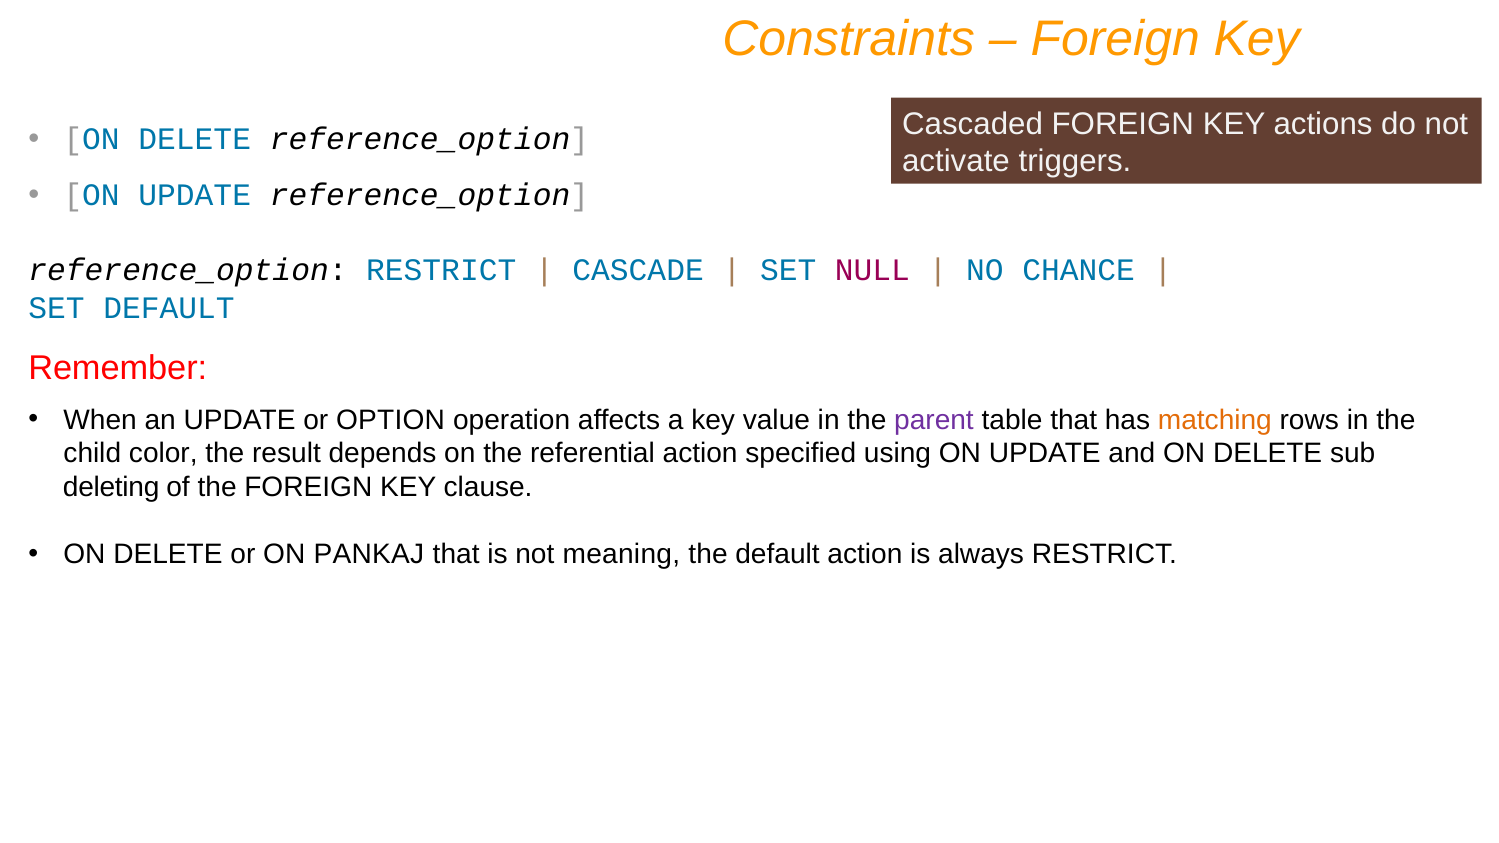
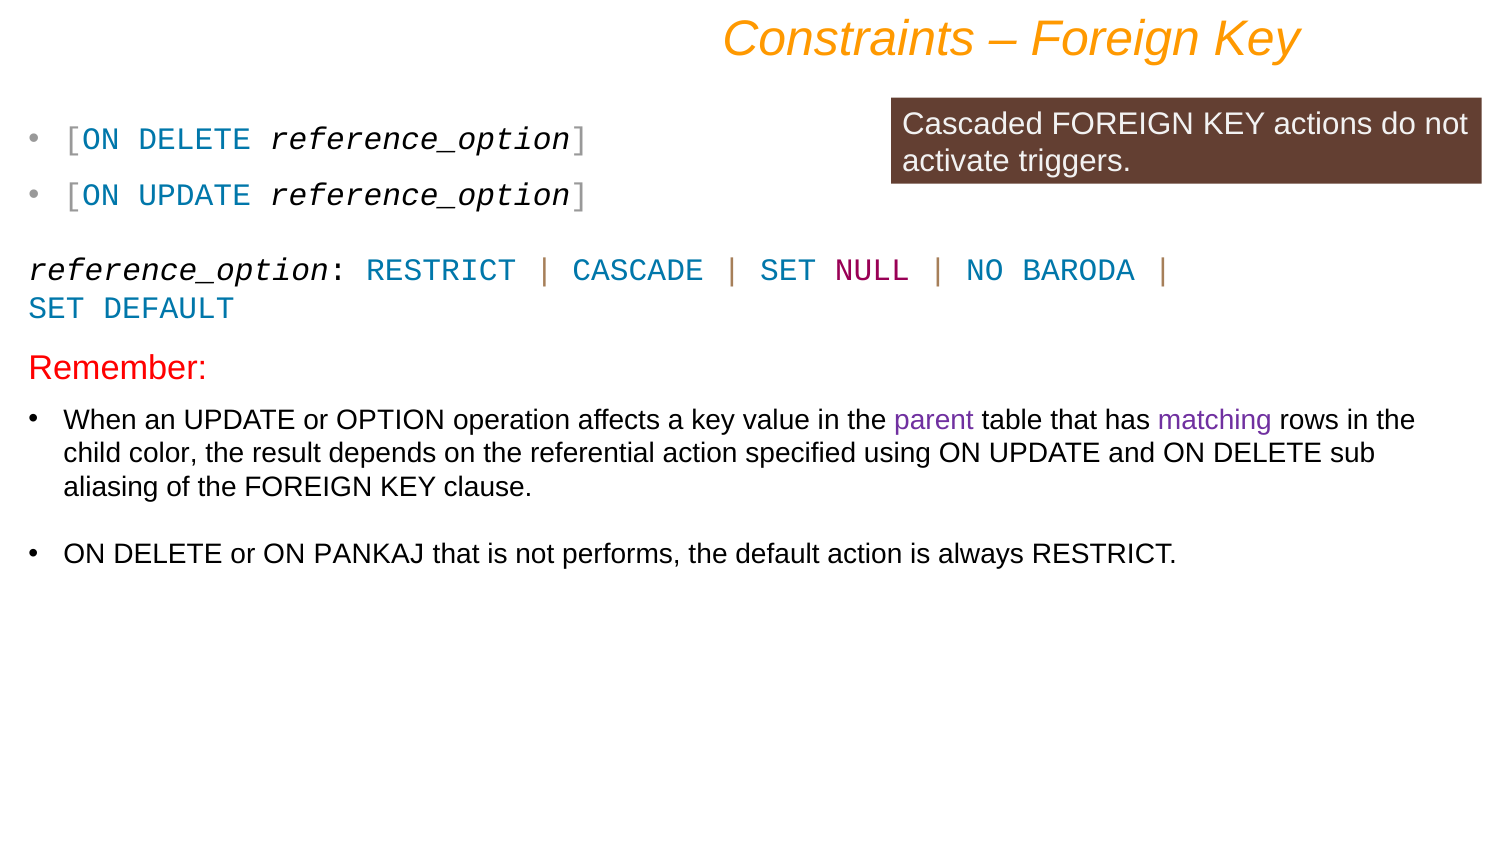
CHANCE: CHANCE -> BARODA
matching colour: orange -> purple
deleting: deleting -> aliasing
meaning: meaning -> performs
